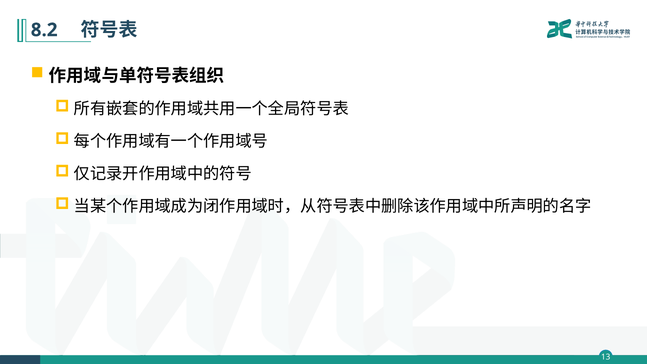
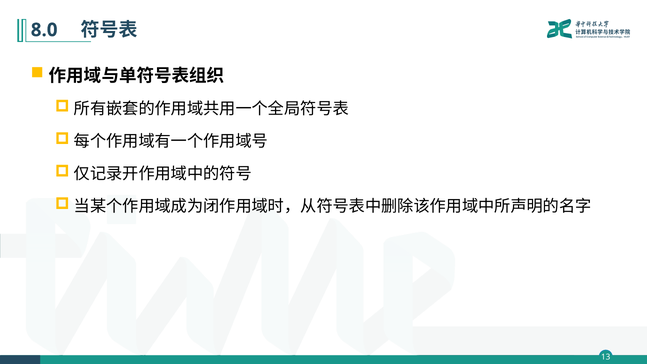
8.2: 8.2 -> 8.0
